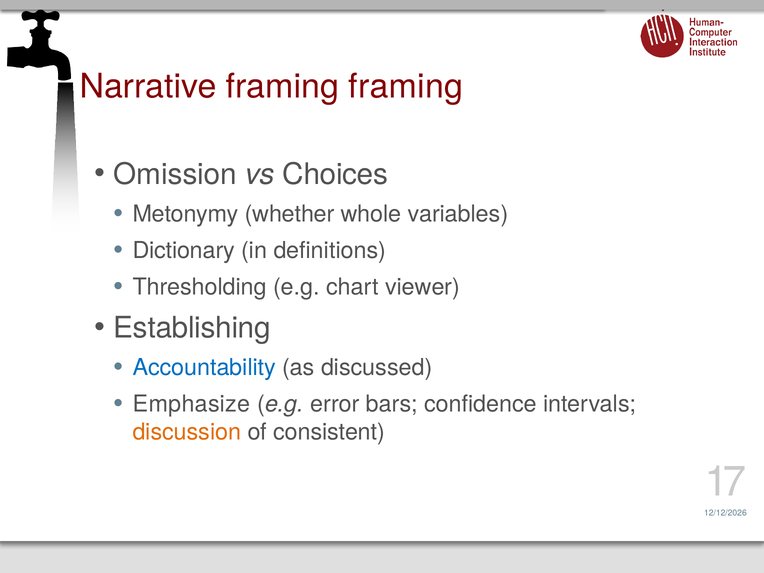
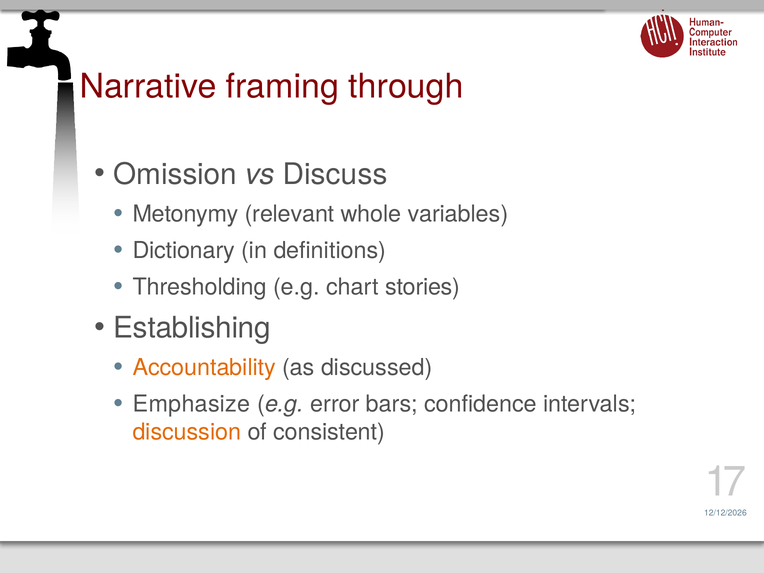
framing framing: framing -> through
Choices: Choices -> Discuss
whether: whether -> relevant
viewer: viewer -> stories
Accountability colour: blue -> orange
